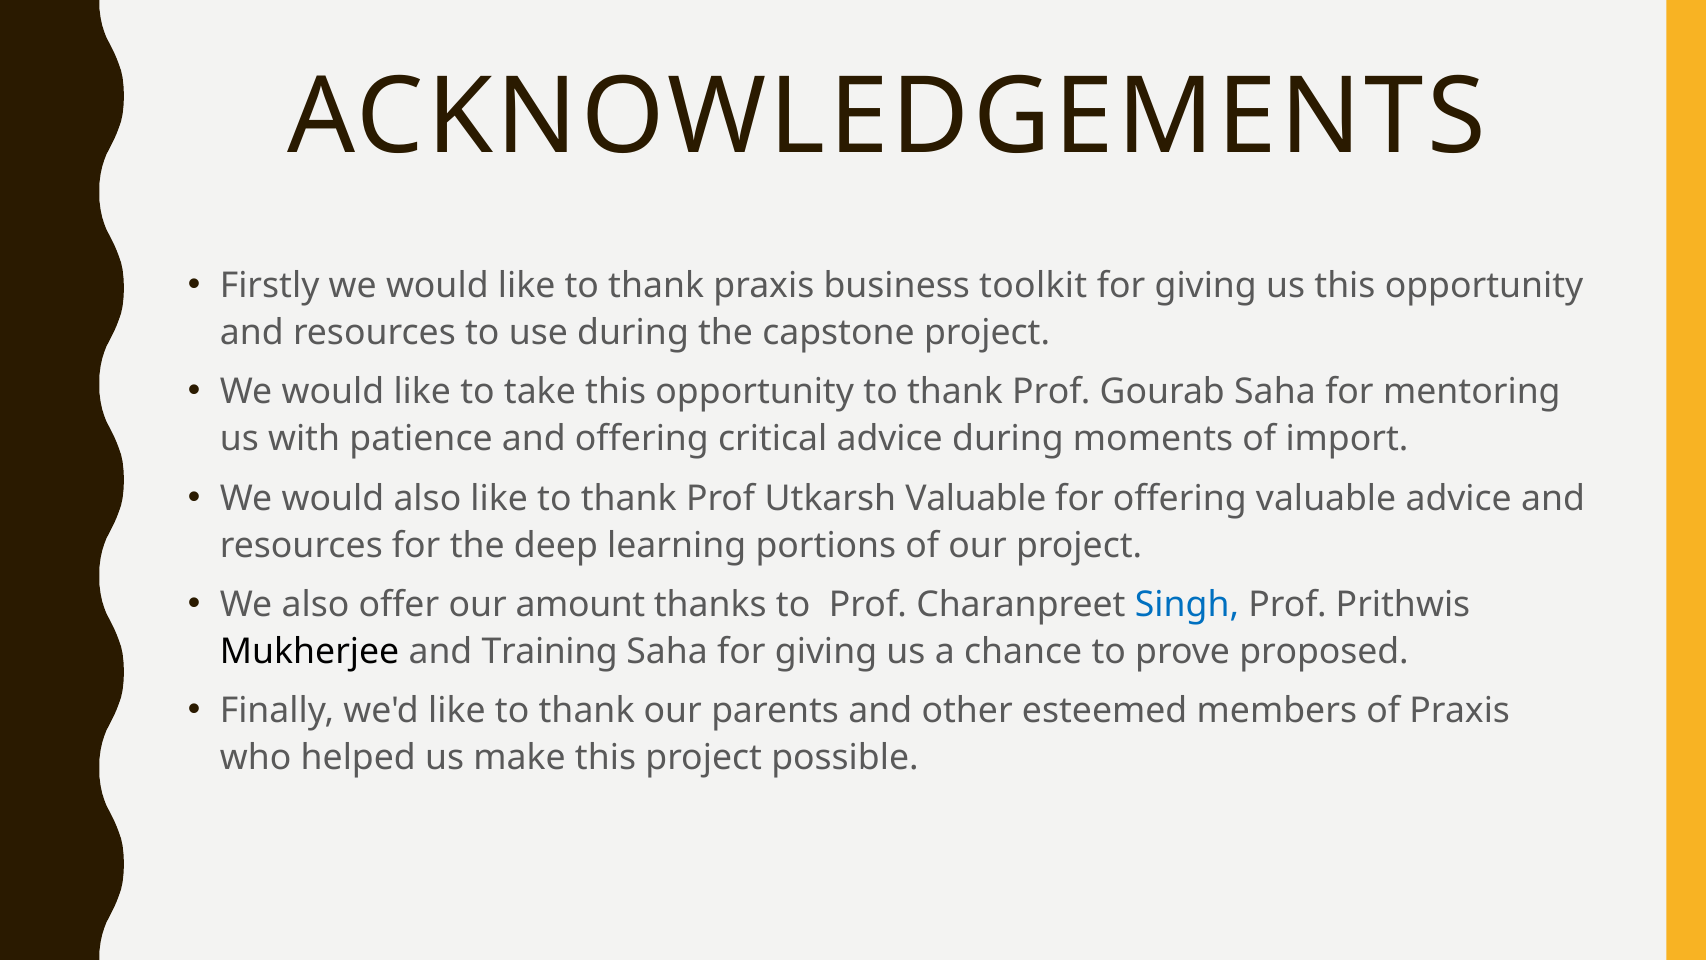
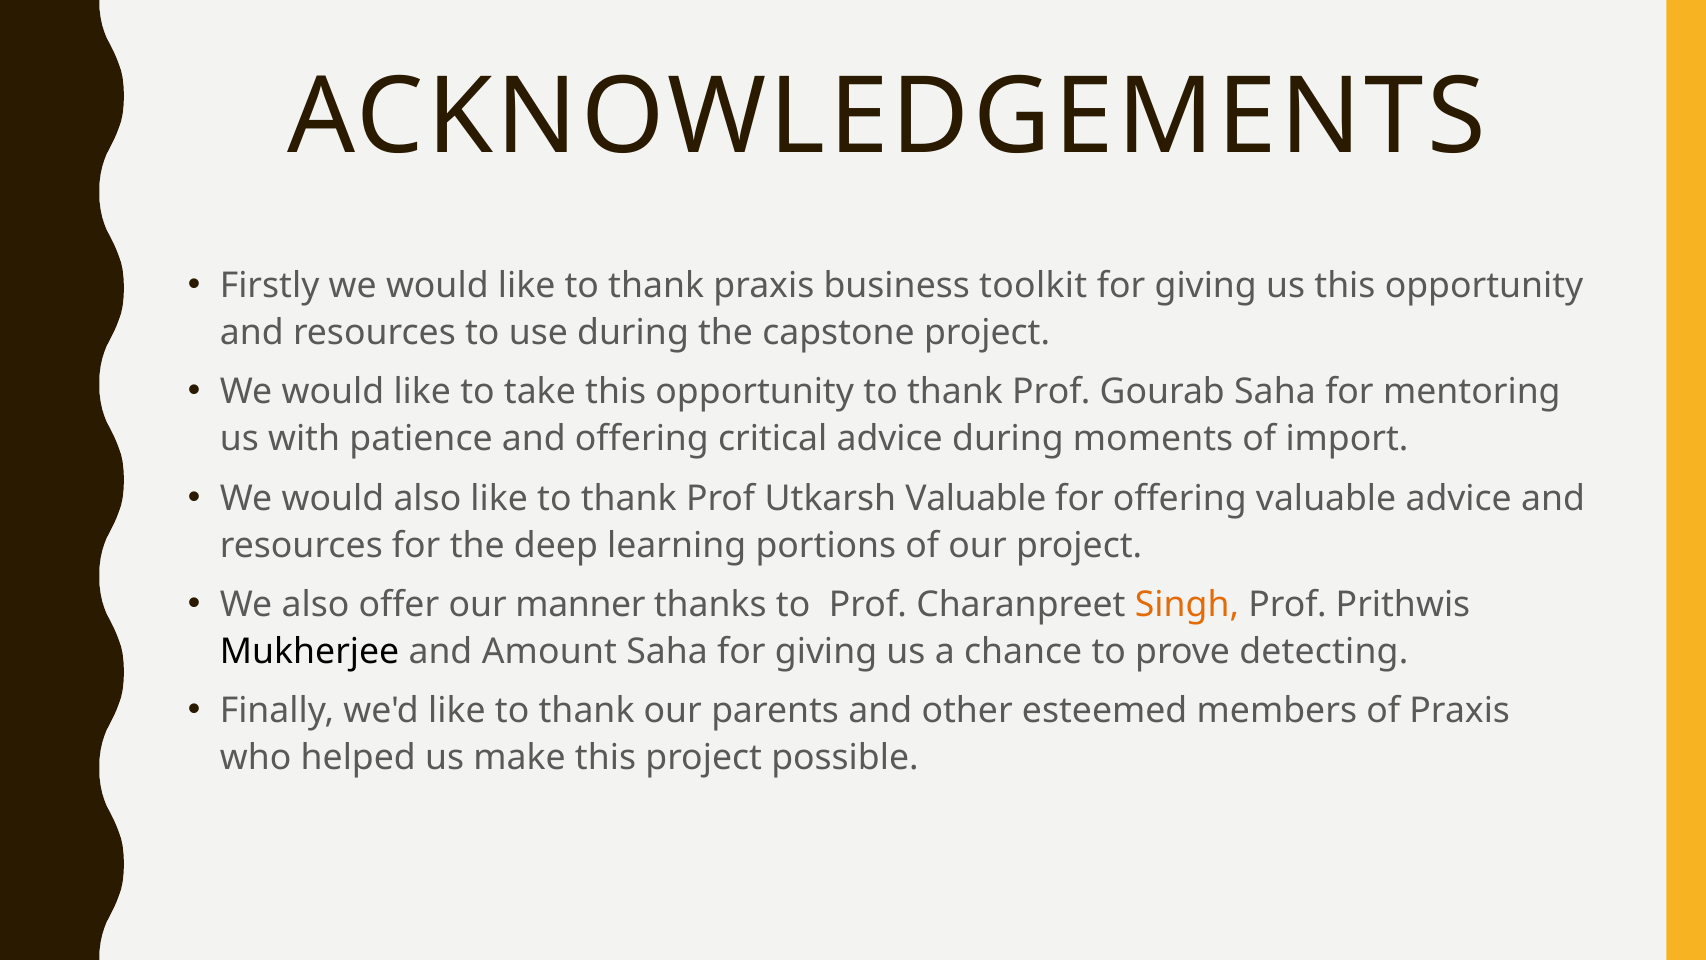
amount: amount -> manner
Singh colour: blue -> orange
Training: Training -> Amount
proposed: proposed -> detecting
